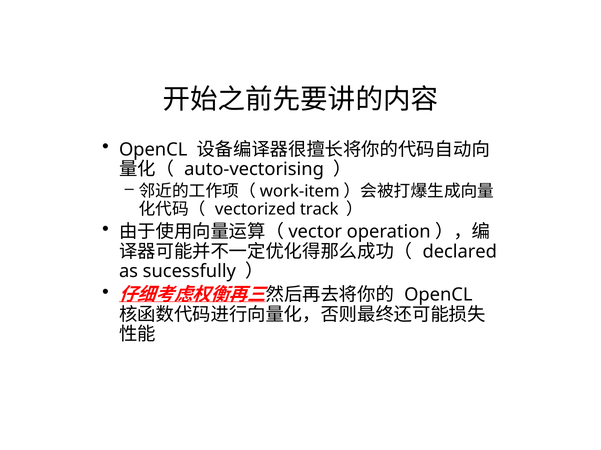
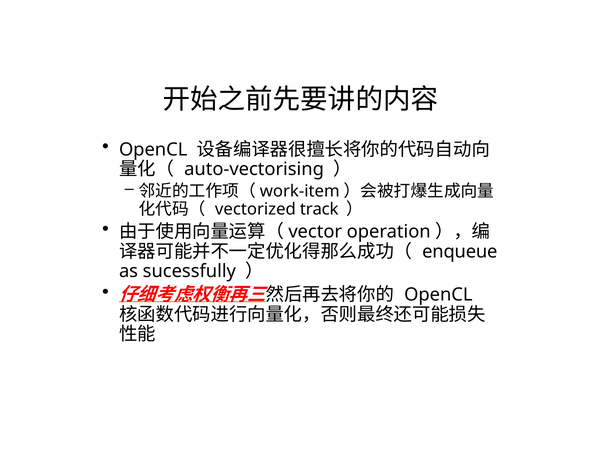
declared: declared -> enqueue
